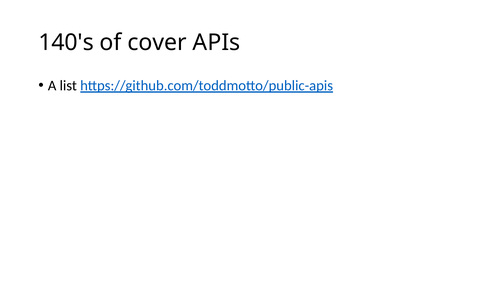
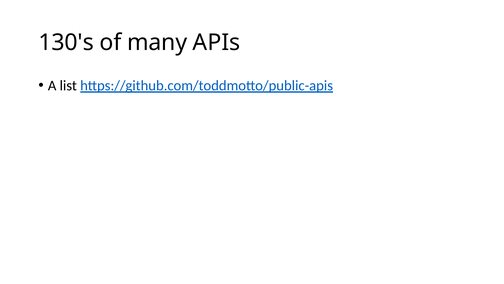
140's: 140's -> 130's
cover: cover -> many
